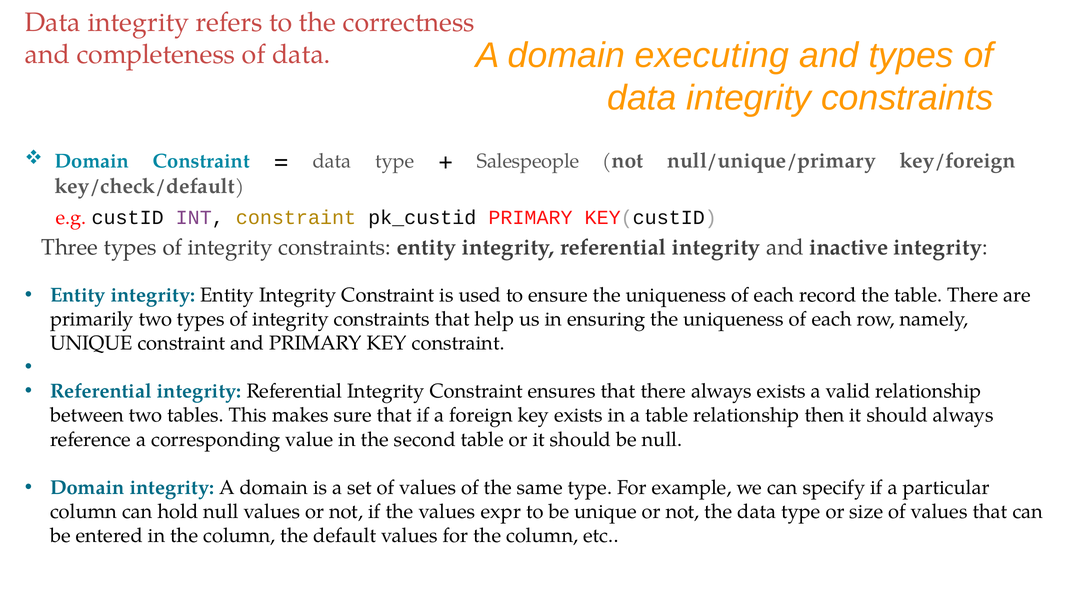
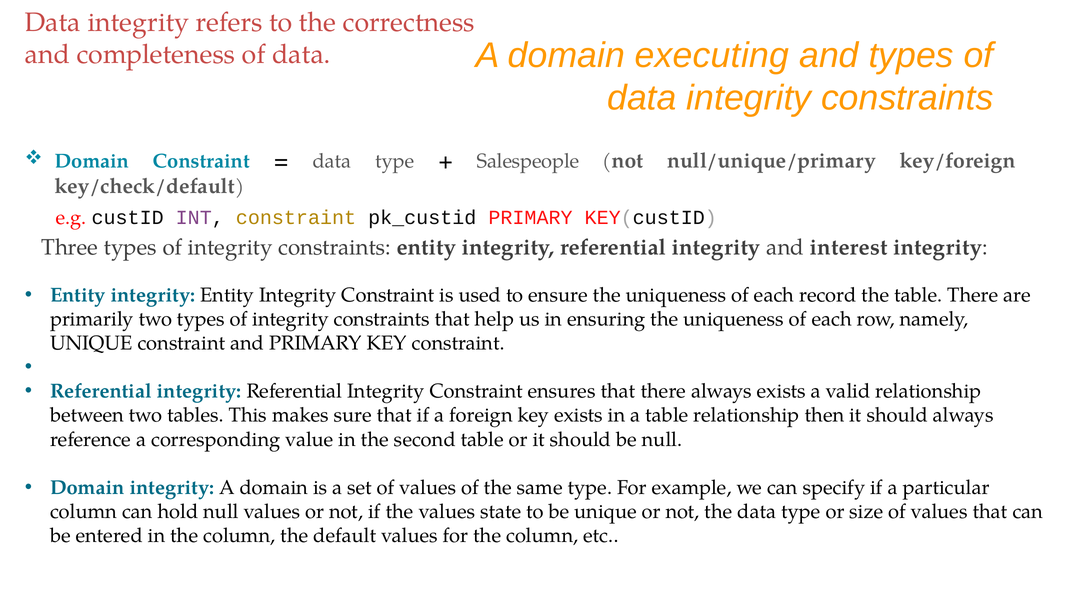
inactive: inactive -> interest
expr: expr -> state
